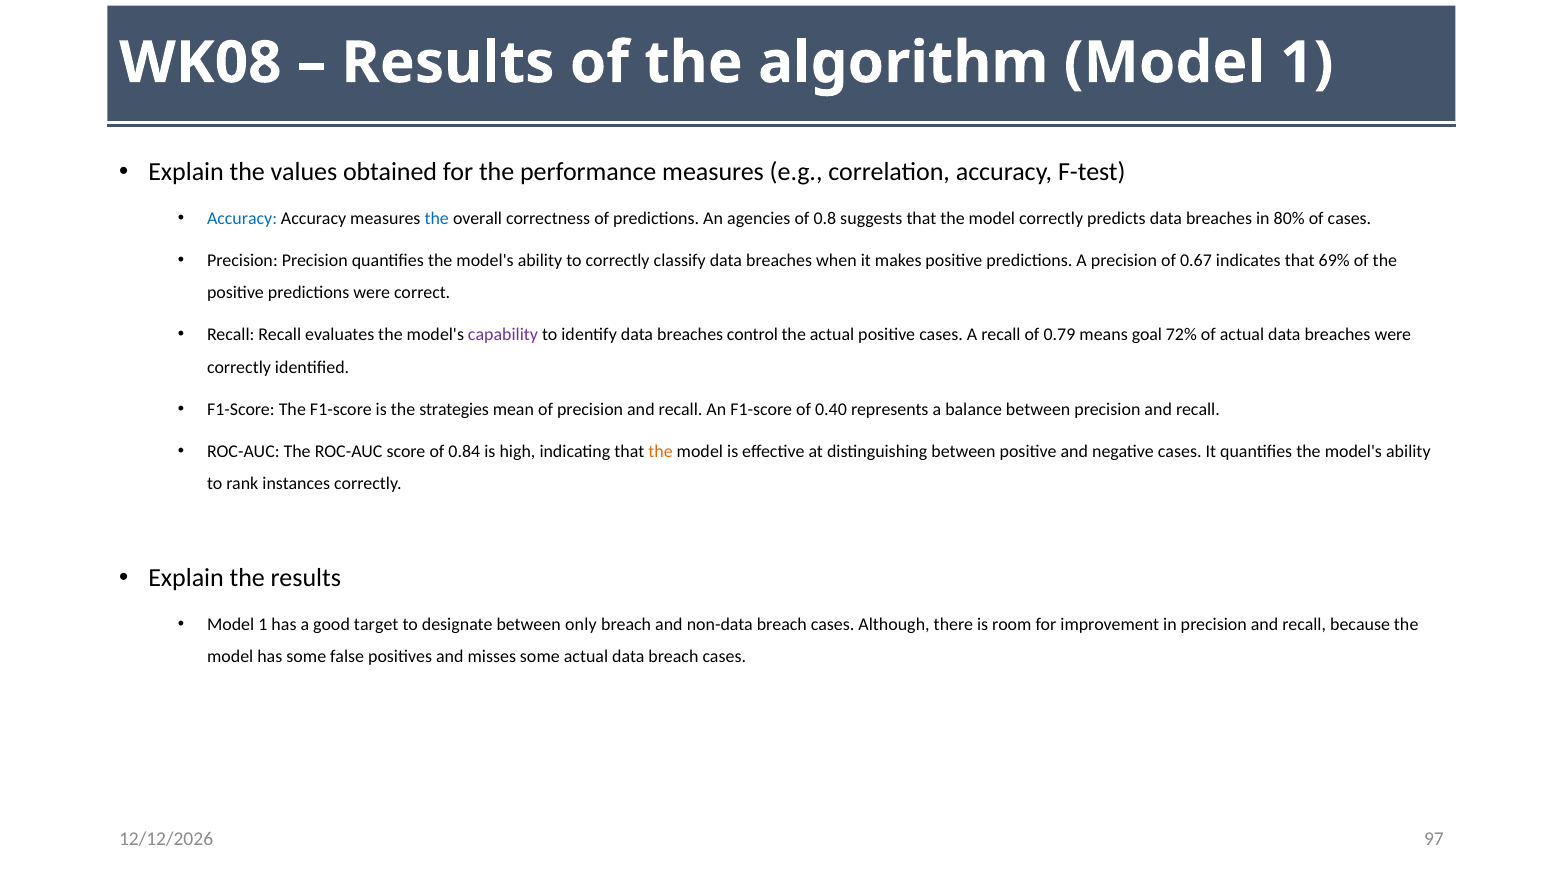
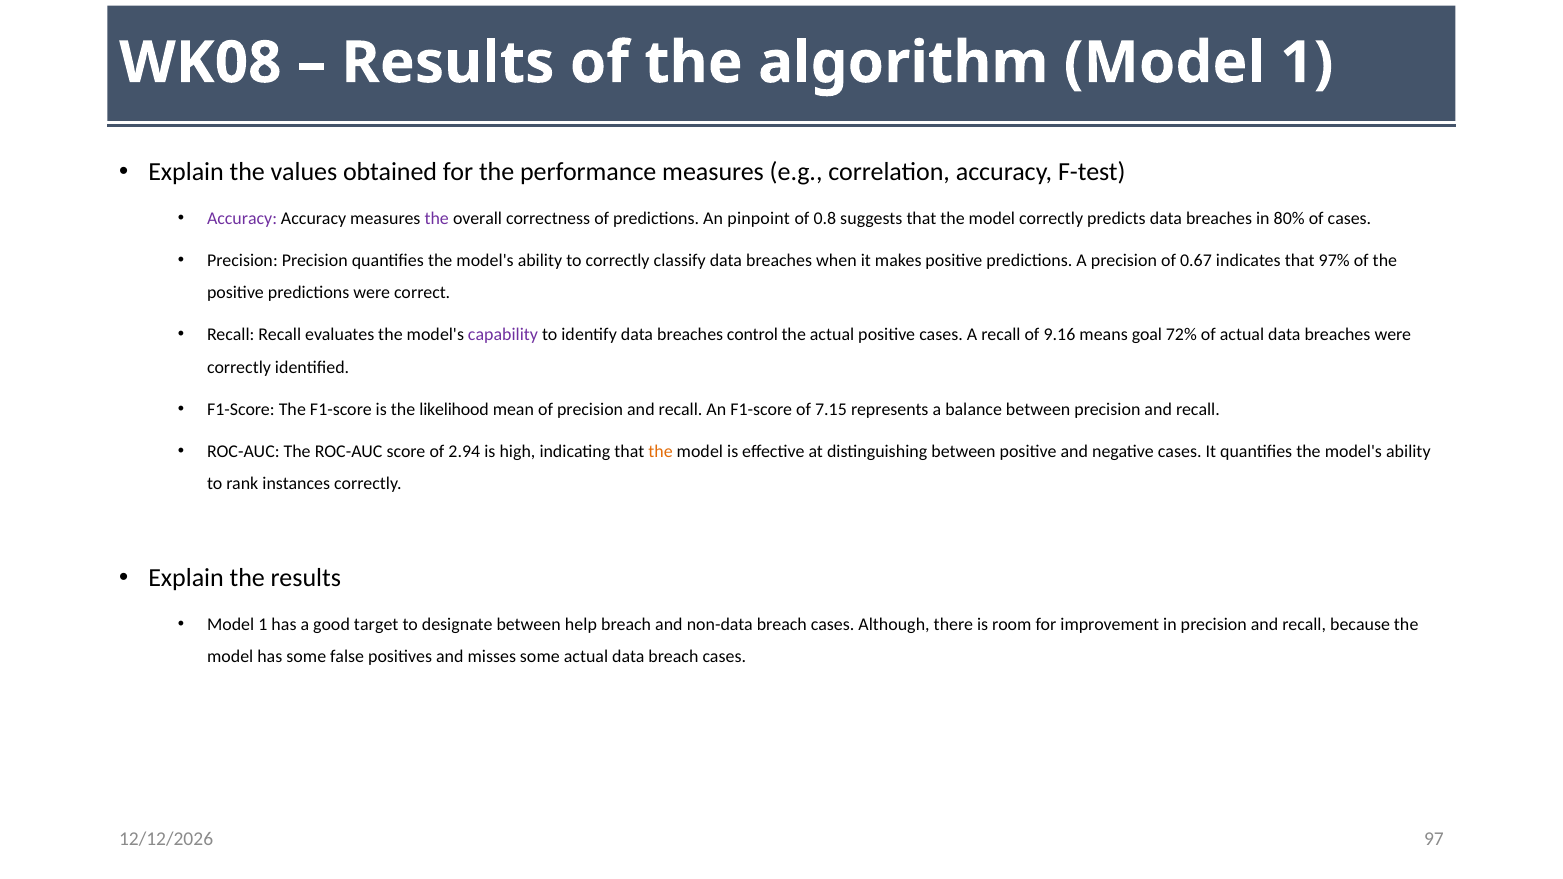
Accuracy at (242, 219) colour: blue -> purple
the at (437, 219) colour: blue -> purple
agencies: agencies -> pinpoint
69%: 69% -> 97%
0.79: 0.79 -> 9.16
strategies: strategies -> likelihood
0.40: 0.40 -> 7.15
0.84: 0.84 -> 2.94
only: only -> help
